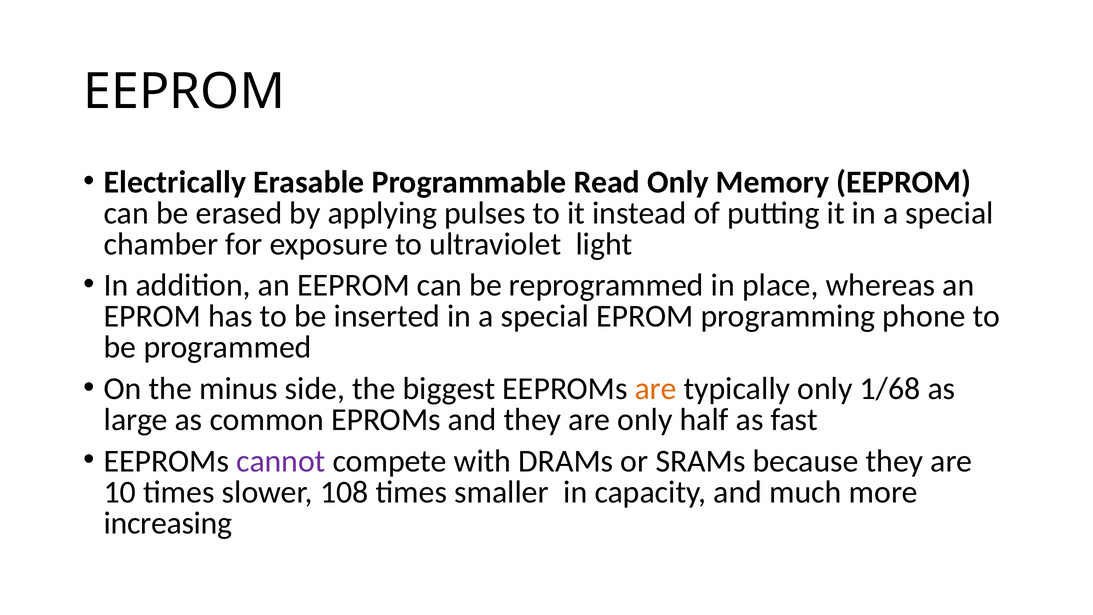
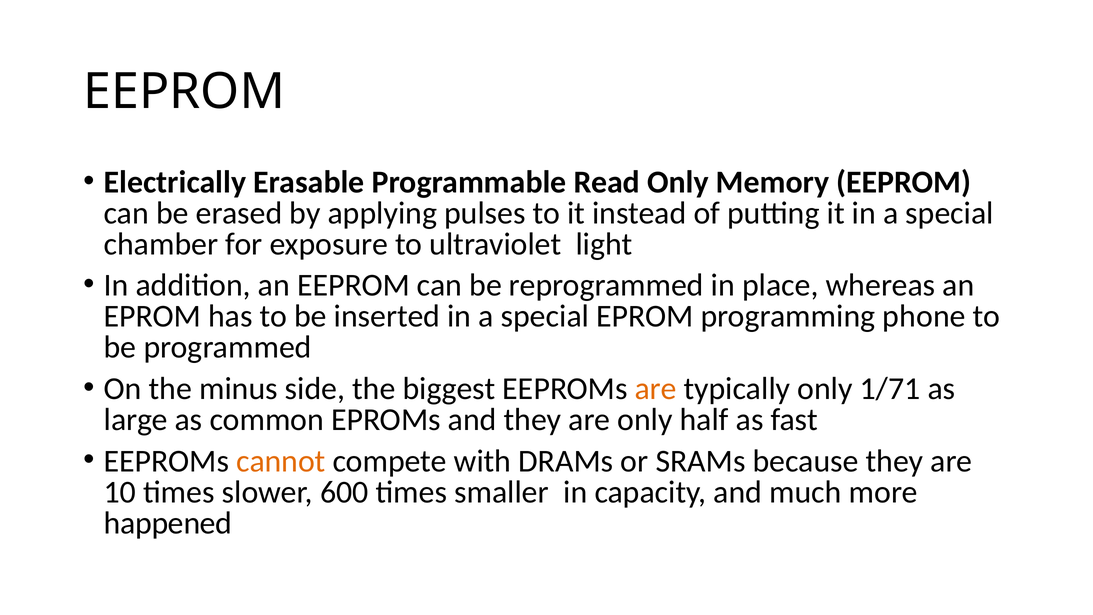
1/68: 1/68 -> 1/71
cannot colour: purple -> orange
108: 108 -> 600
increasing: increasing -> happened
